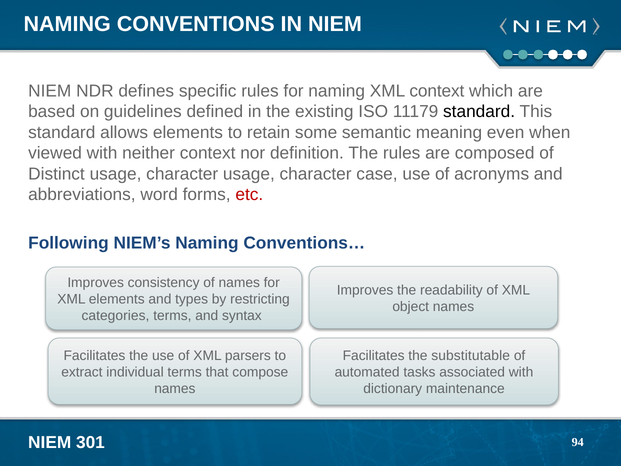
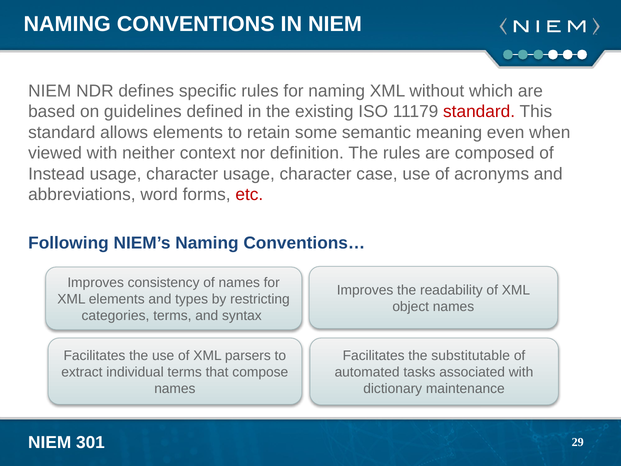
XML context: context -> without
standard at (479, 112) colour: black -> red
Distinct: Distinct -> Instead
94: 94 -> 29
